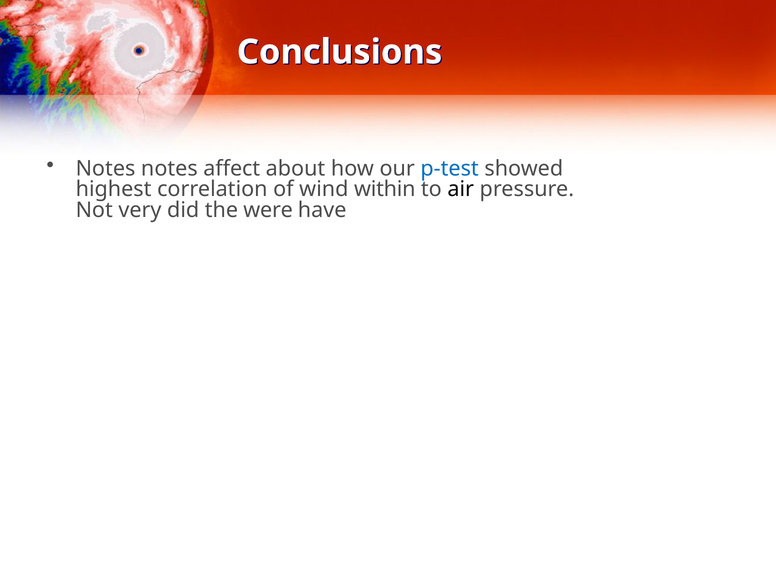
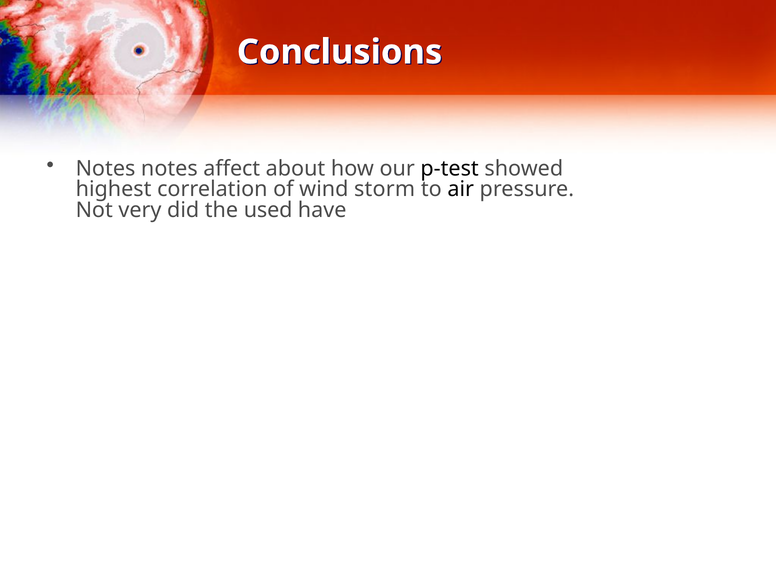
p-test colour: blue -> black
within: within -> storm
were: were -> used
